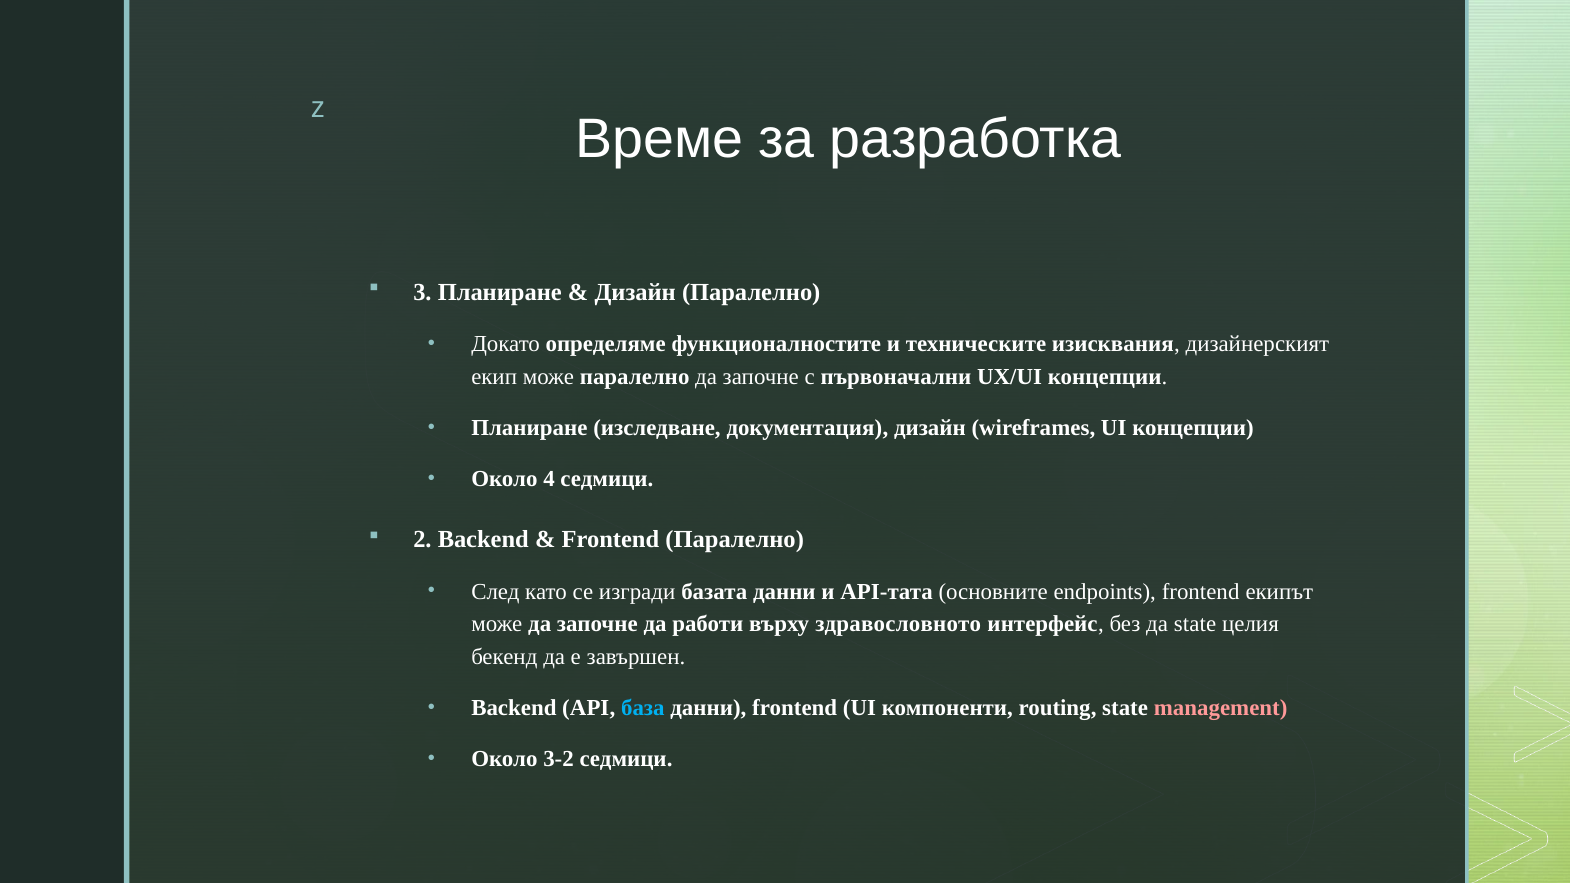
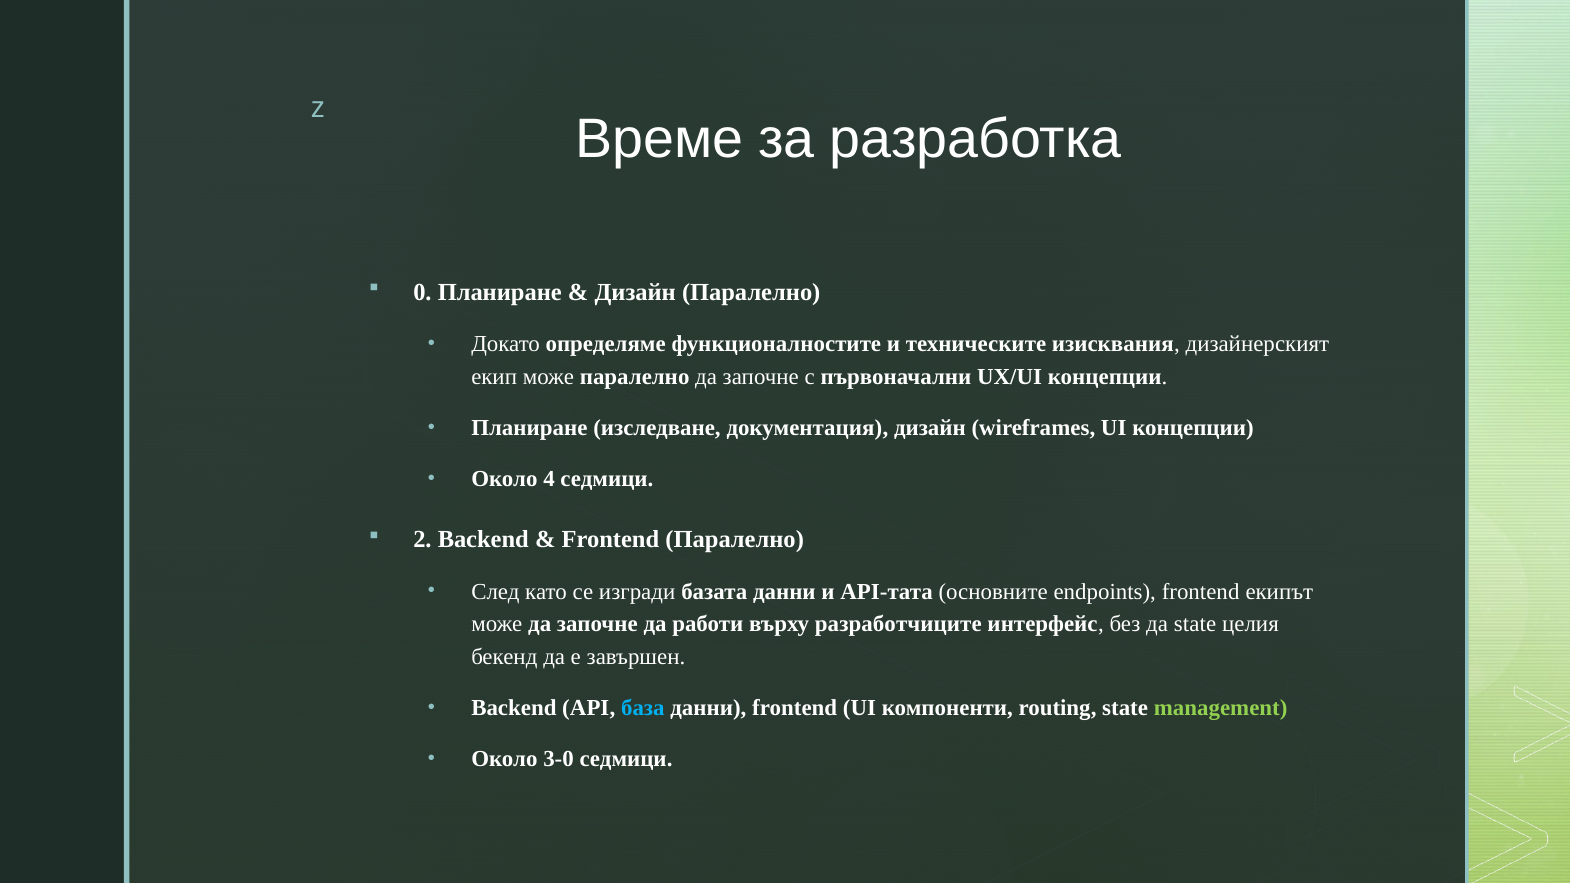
3: 3 -> 0
здравословното: здравословното -> разработчиците
management colour: pink -> light green
3-2: 3-2 -> 3-0
